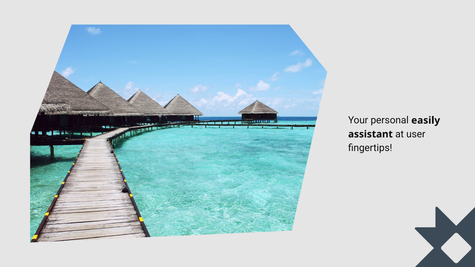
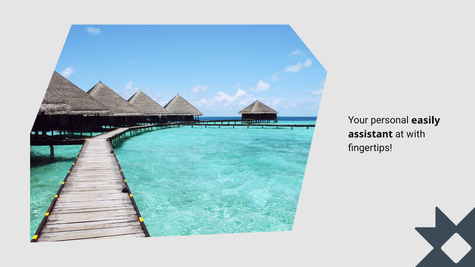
user: user -> with
